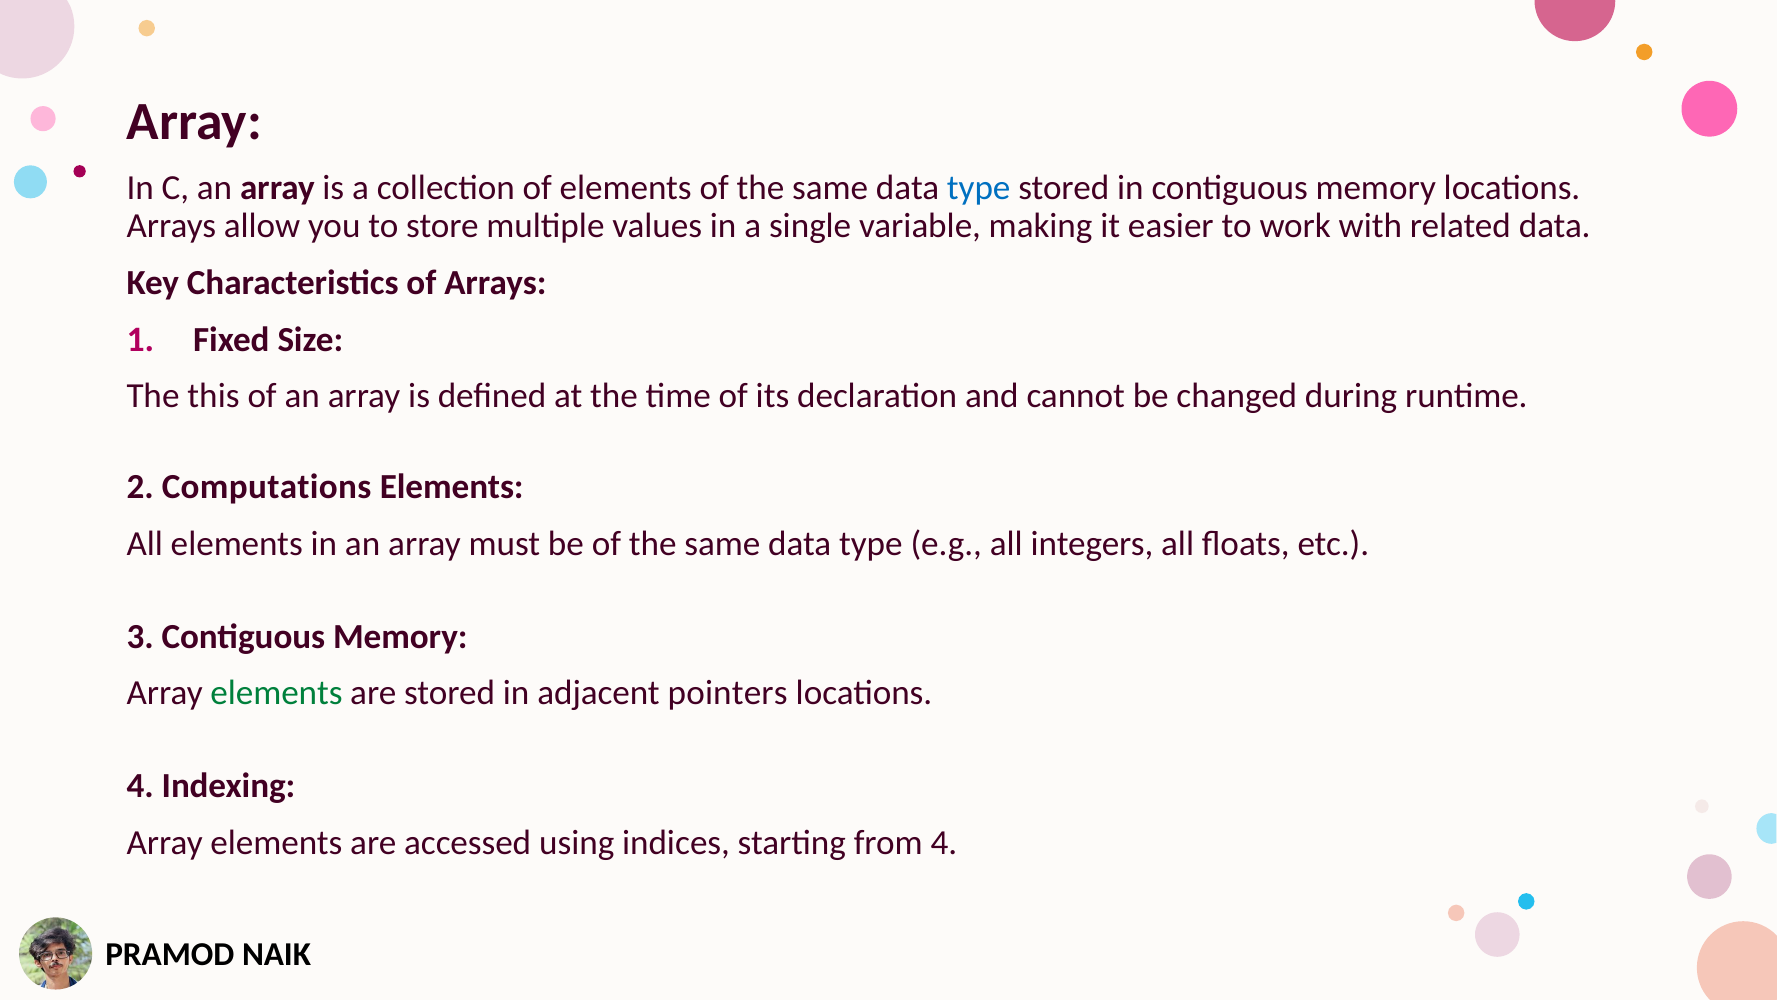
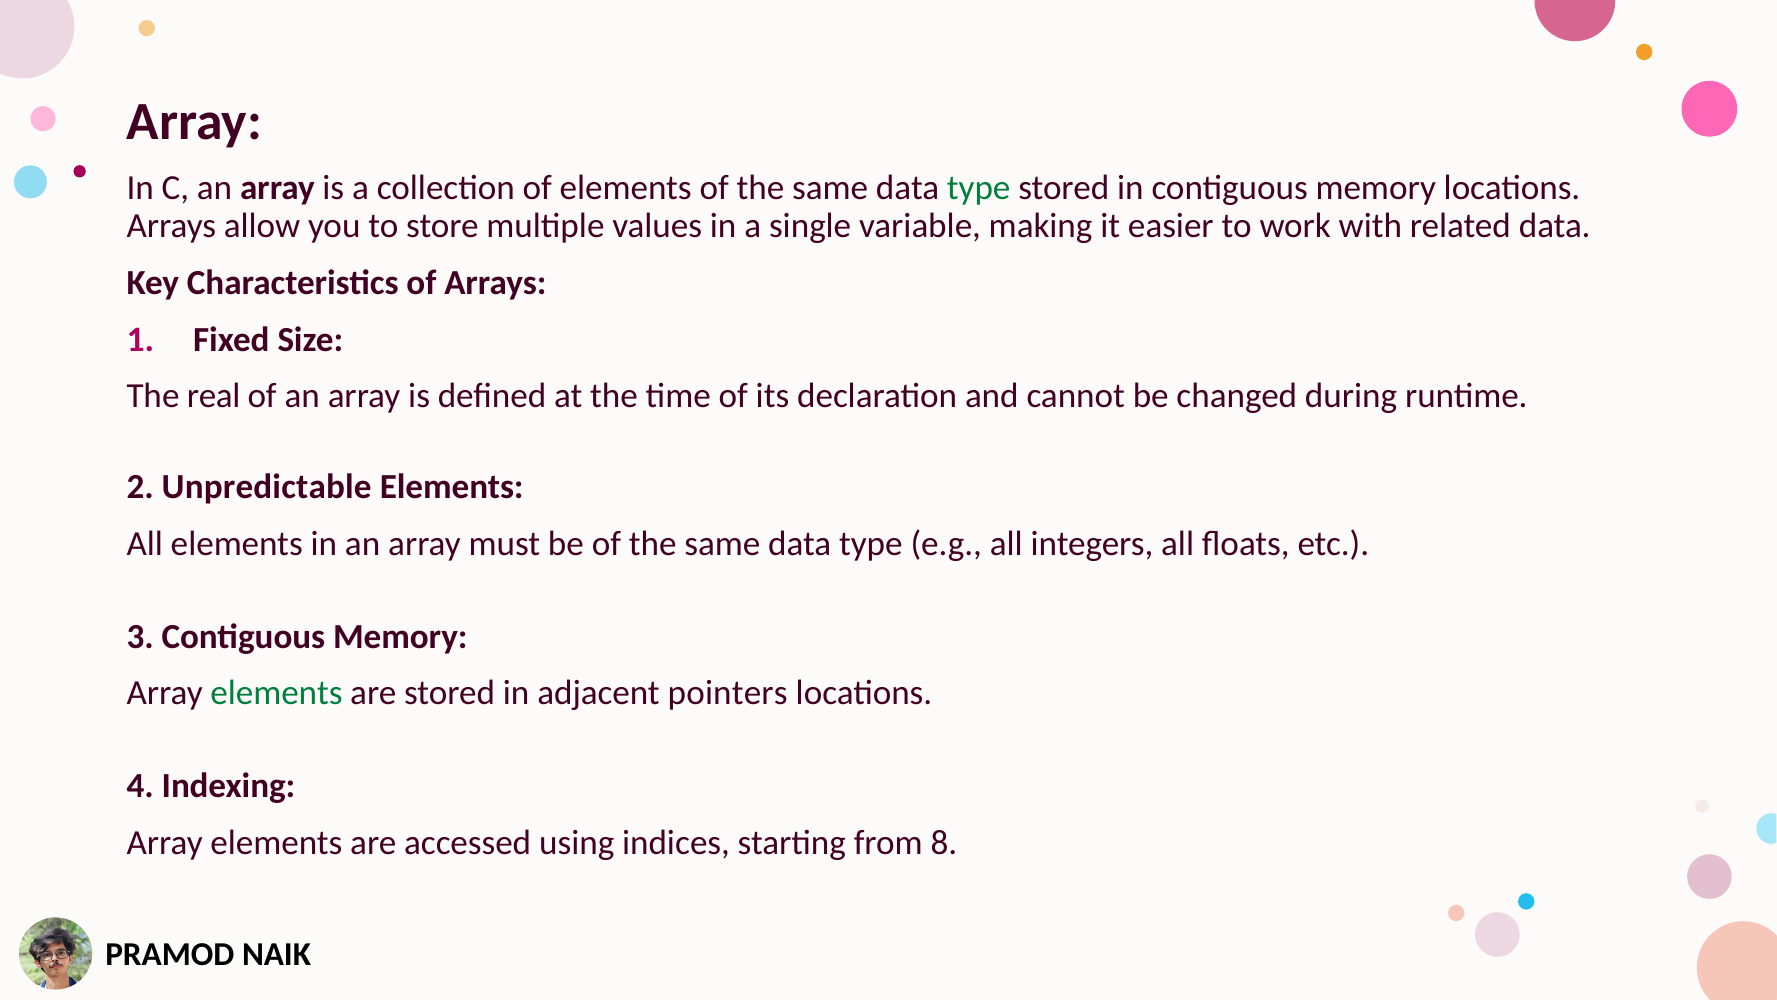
type at (979, 188) colour: blue -> green
this: this -> real
Computations: Computations -> Unpredictable
from 4: 4 -> 8
